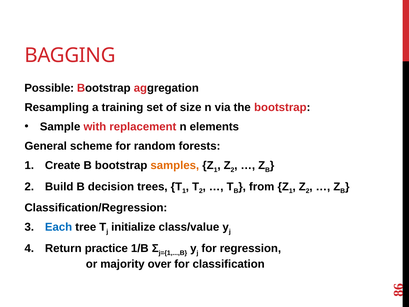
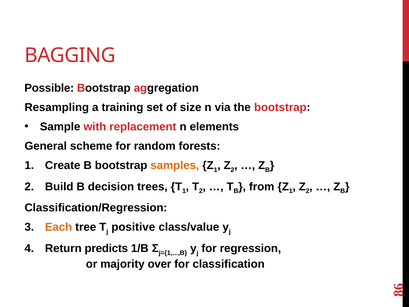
Each colour: blue -> orange
initialize: initialize -> positive
practice: practice -> predicts
